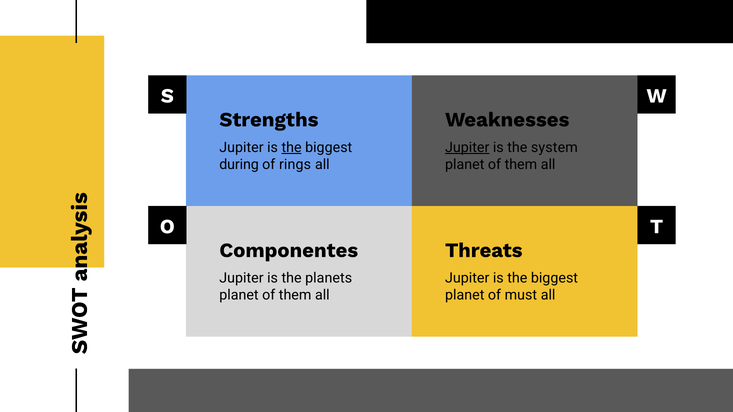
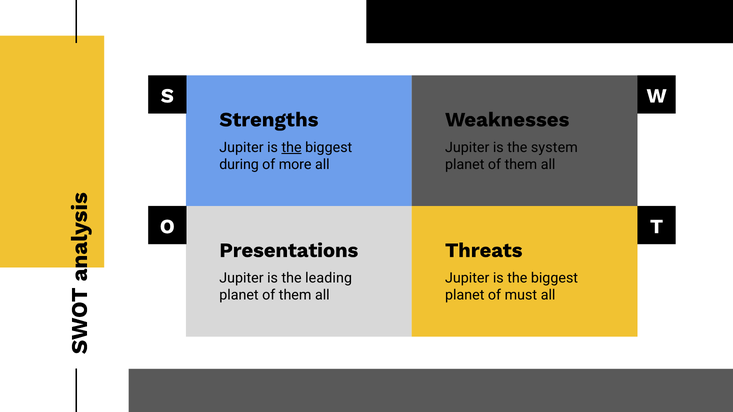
Jupiter at (467, 147) underline: present -> none
rings: rings -> more
Componentes: Componentes -> Presentations
planets: planets -> leading
